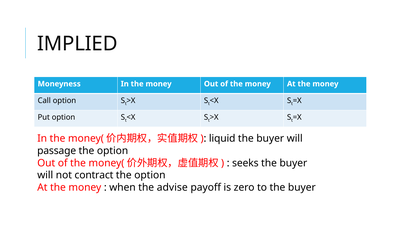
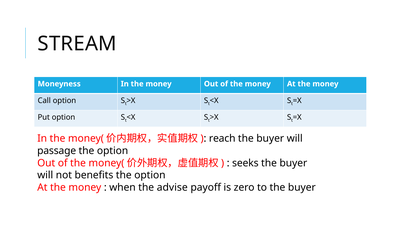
IMPLIED: IMPLIED -> STREAM
liquid: liquid -> reach
contract: contract -> benefits
